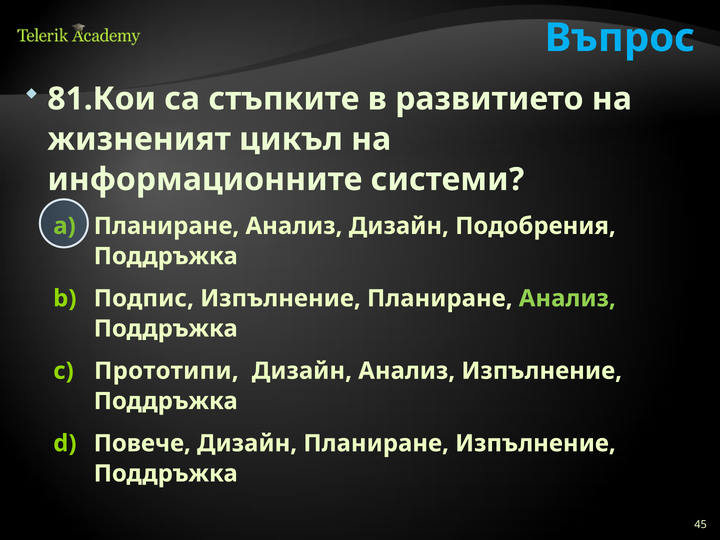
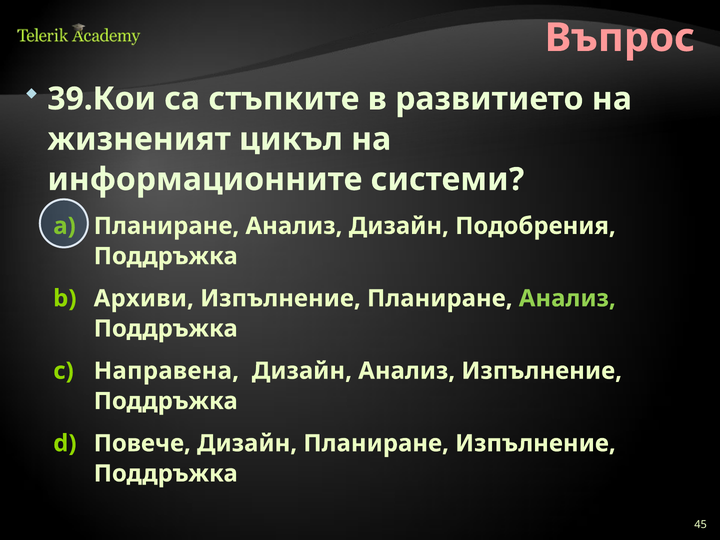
Въпрос colour: light blue -> pink
81.Кои: 81.Кои -> 39.Кои
Подпис: Подпис -> Архиви
Прототипи: Прототипи -> Направена
